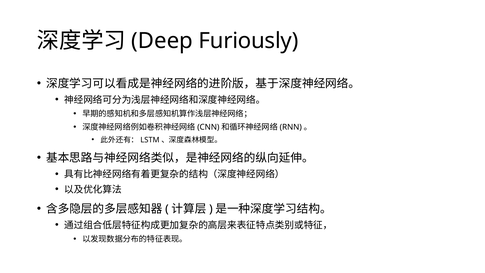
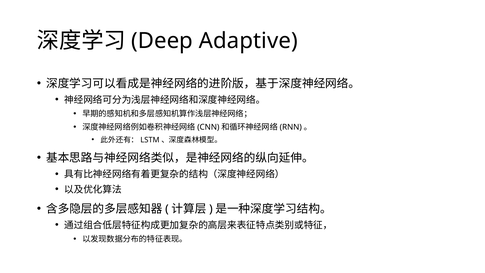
Furiously: Furiously -> Adaptive
